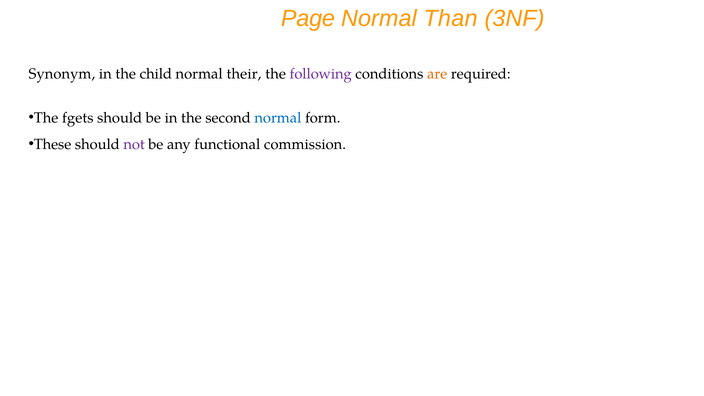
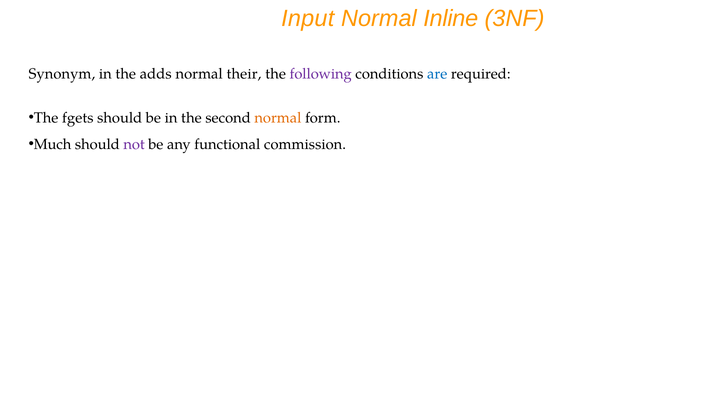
Page: Page -> Input
Than: Than -> Inline
child: child -> adds
are colour: orange -> blue
normal at (278, 118) colour: blue -> orange
These: These -> Much
